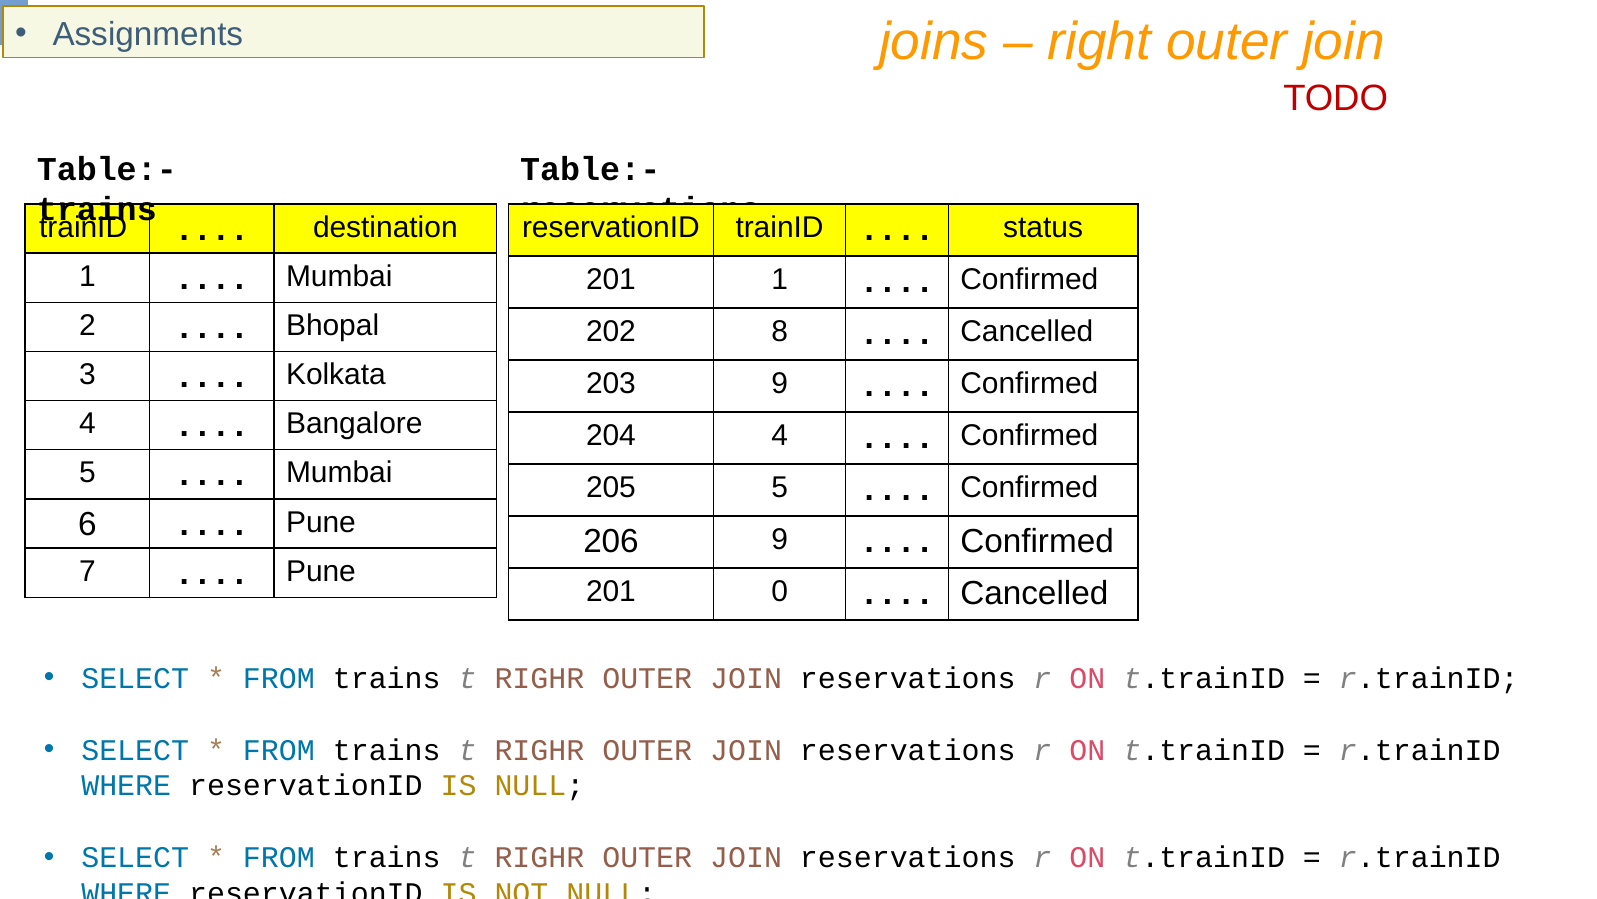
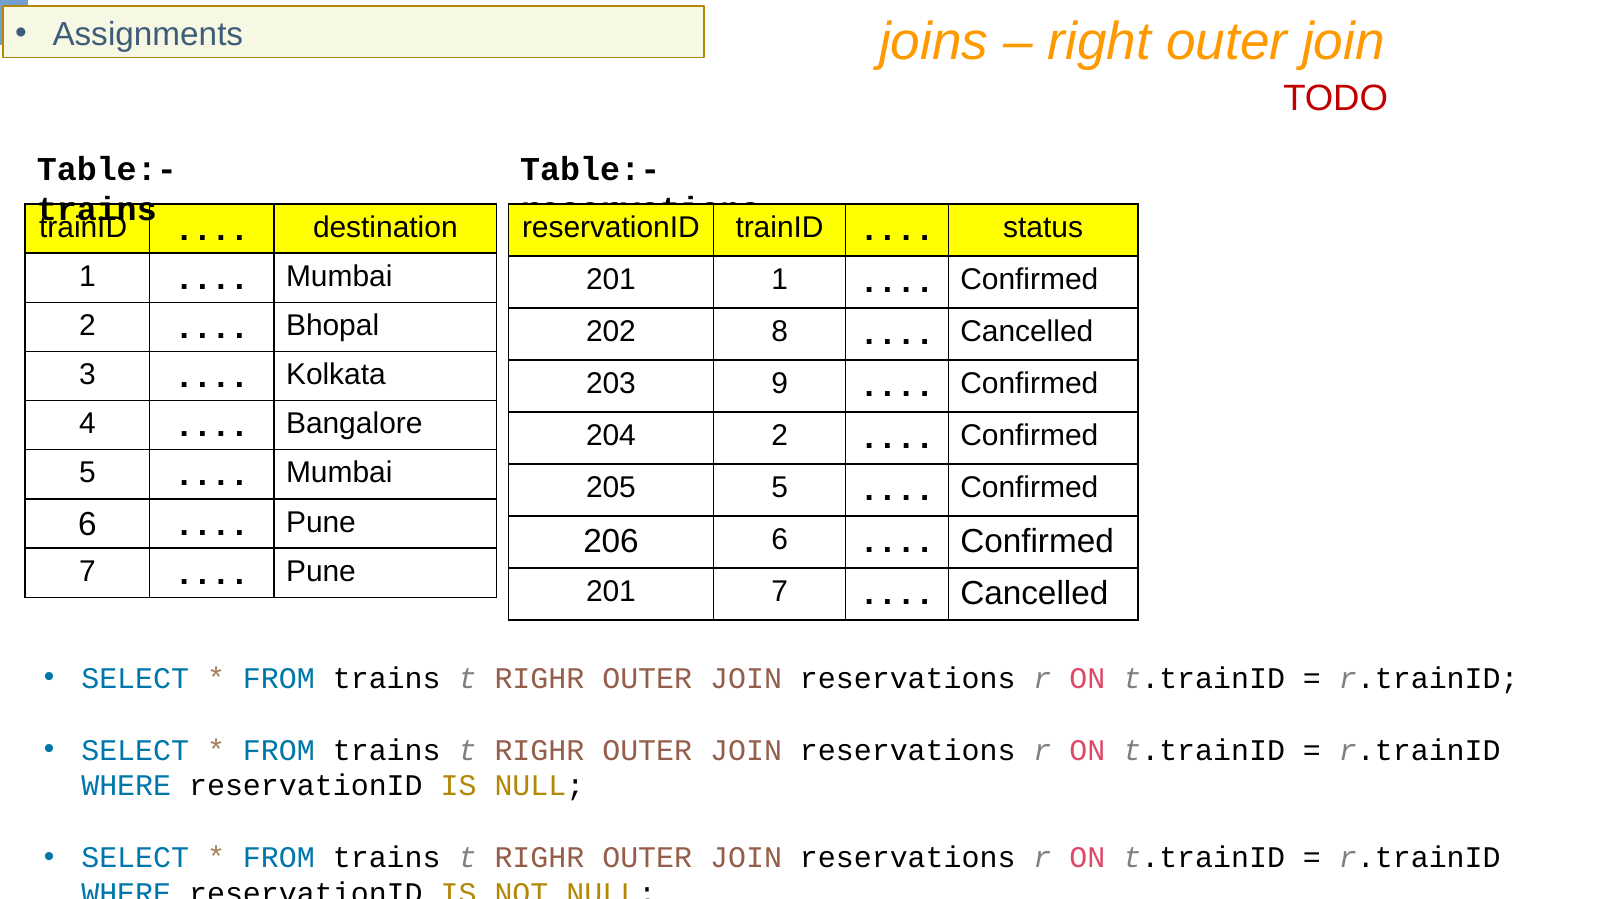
204 4: 4 -> 2
206 9: 9 -> 6
201 0: 0 -> 7
